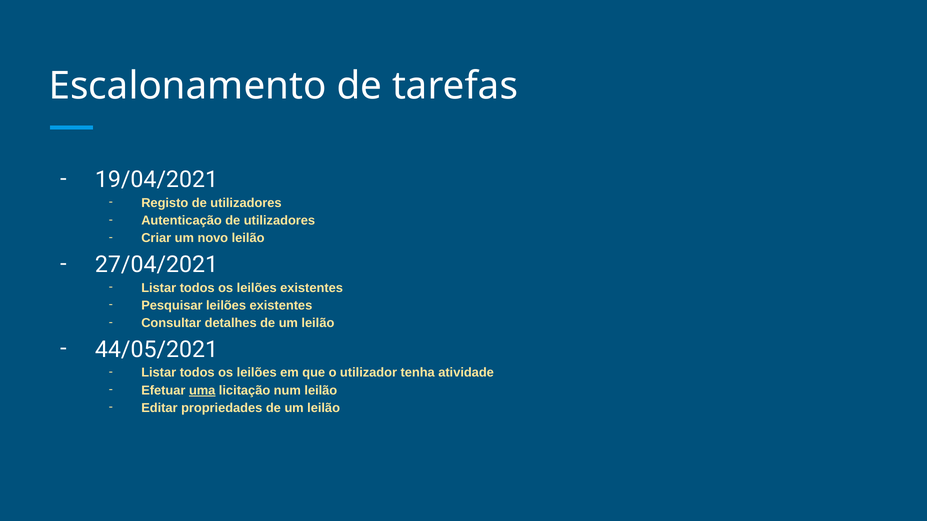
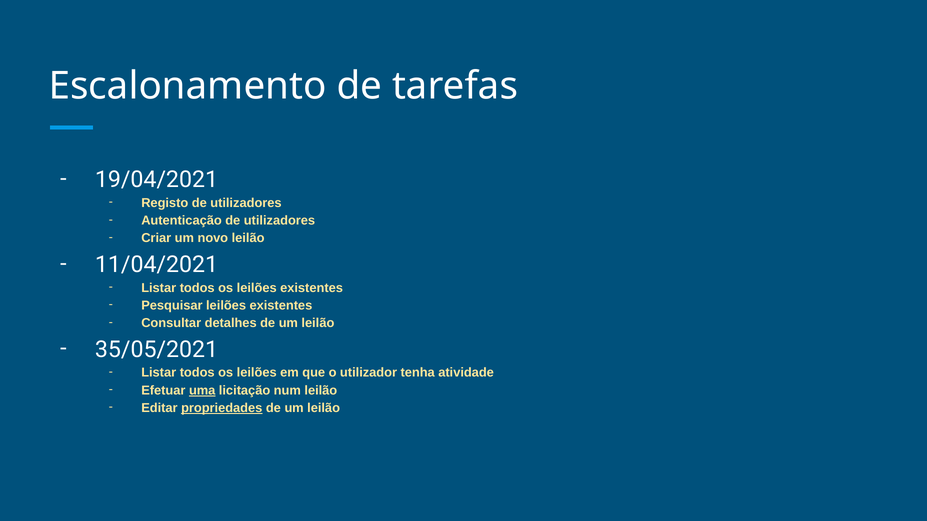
27/04/2021: 27/04/2021 -> 11/04/2021
44/05/2021: 44/05/2021 -> 35/05/2021
propriedades underline: none -> present
